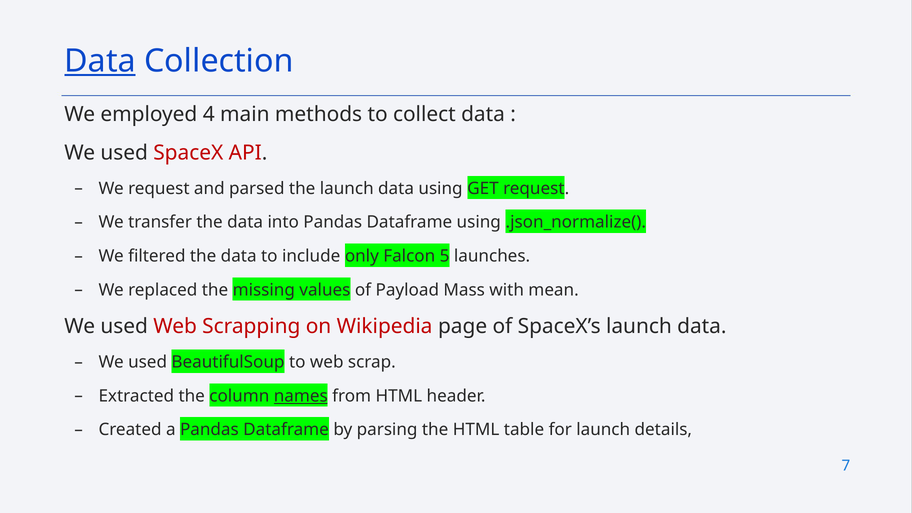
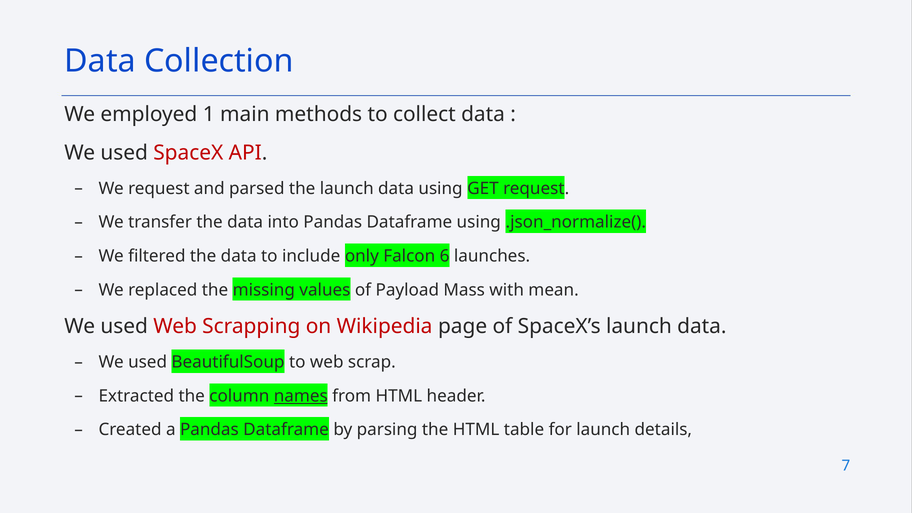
Data at (100, 61) underline: present -> none
4: 4 -> 1
5: 5 -> 6
